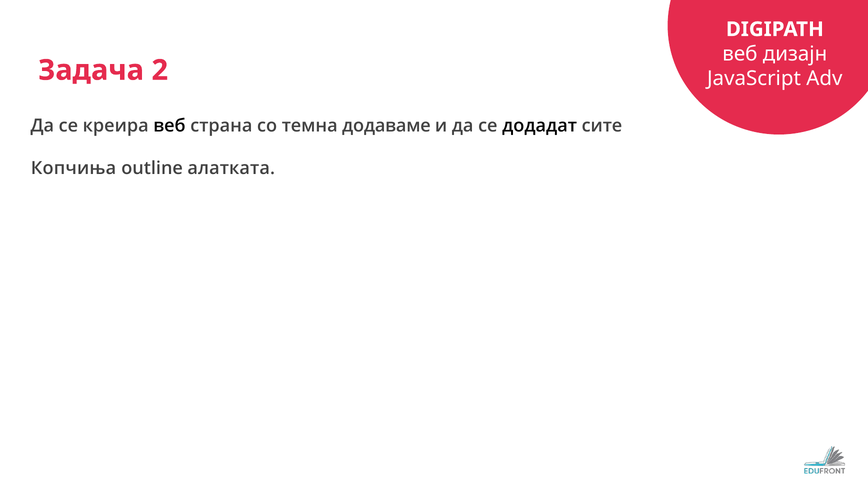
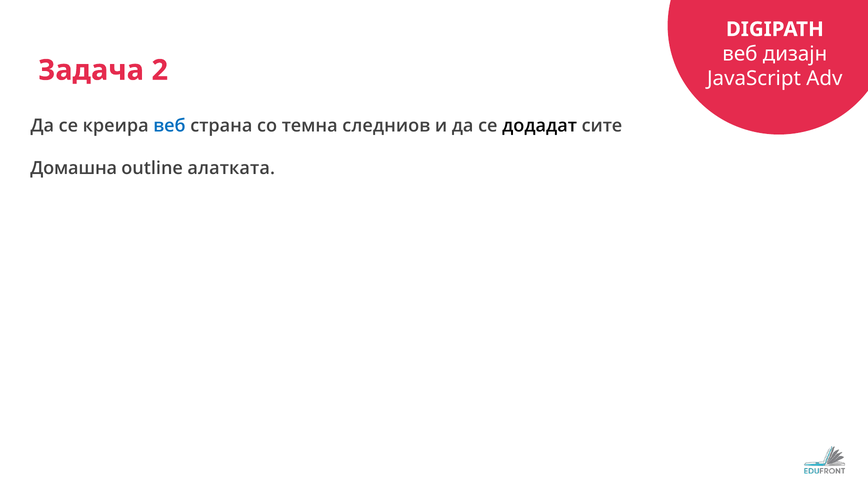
веб at (169, 126) colour: black -> blue
додаваме: додаваме -> следниов
Копчиња: Копчиња -> Домашна
